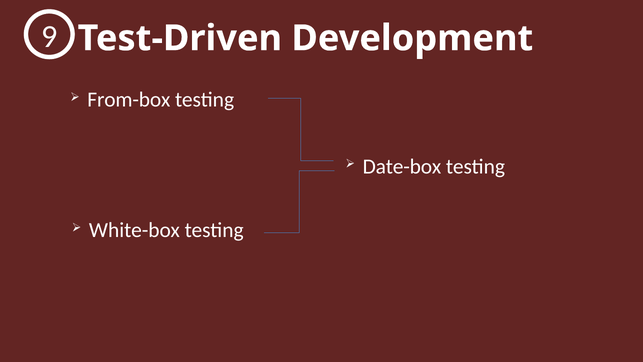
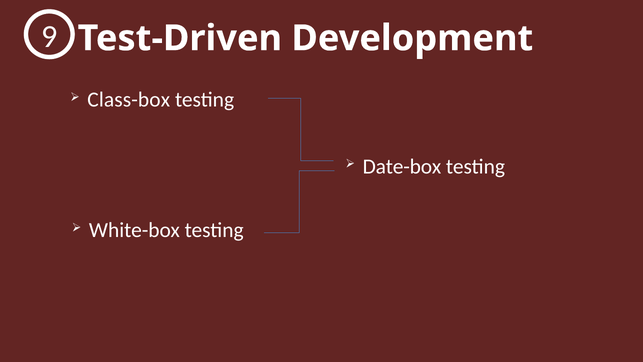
From-box: From-box -> Class-box
